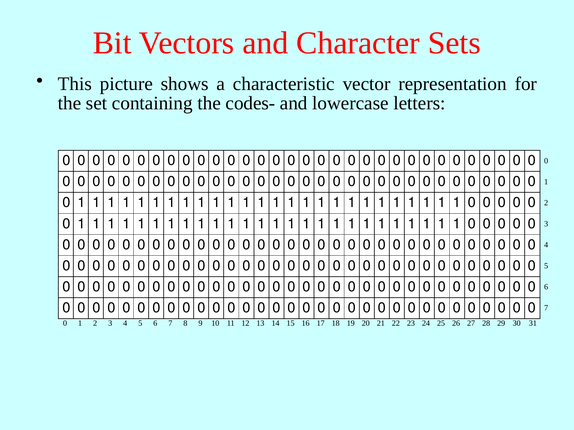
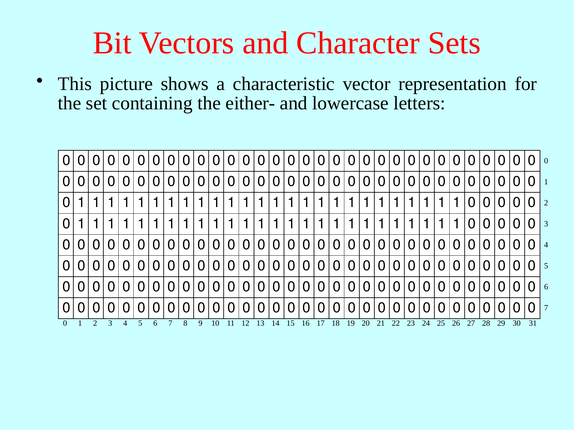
codes-: codes- -> either-
